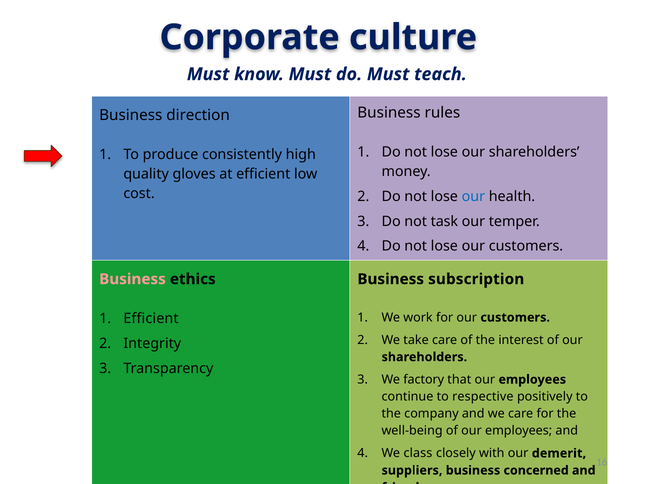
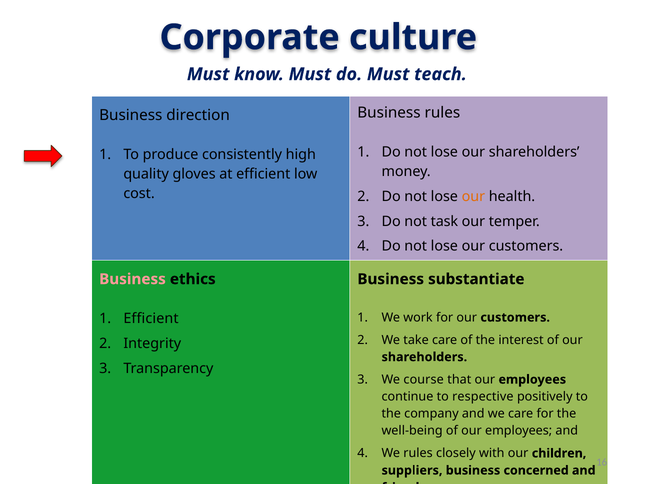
our at (473, 197) colour: blue -> orange
subscription: subscription -> substantiate
factory: factory -> course
We class: class -> rules
demerit: demerit -> children
